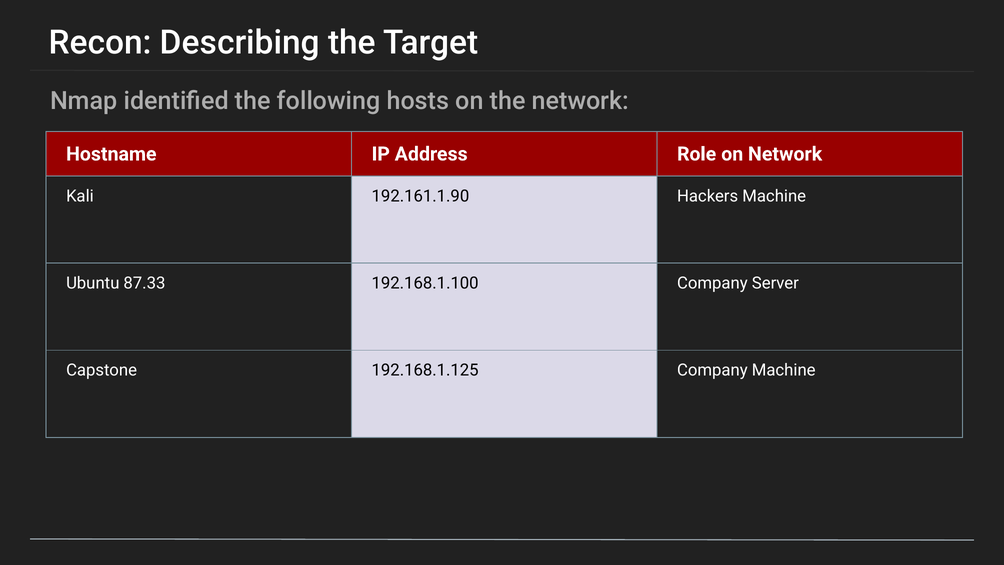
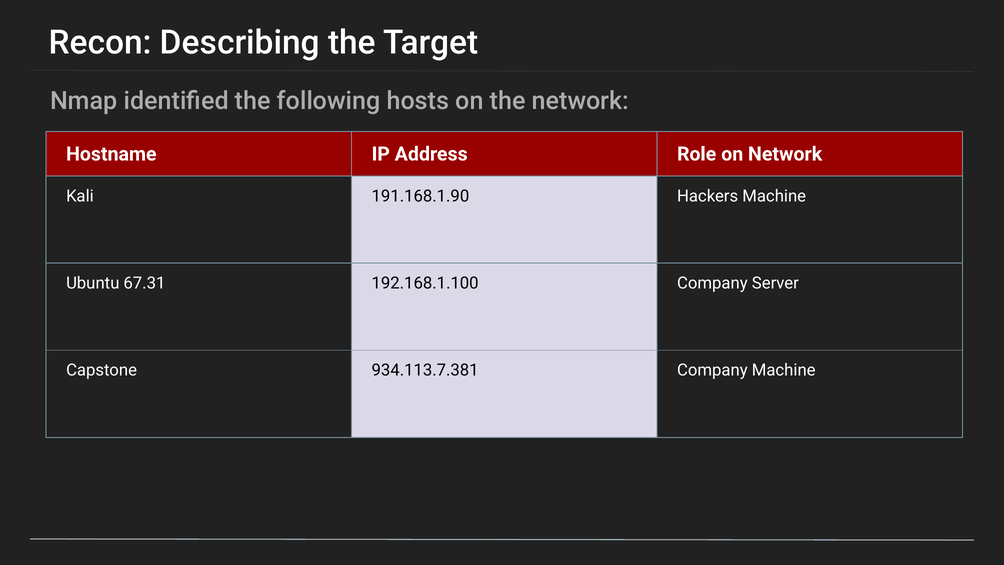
192.161.1.90: 192.161.1.90 -> 191.168.1.90
87.33: 87.33 -> 67.31
192.168.1.125: 192.168.1.125 -> 934.113.7.381
